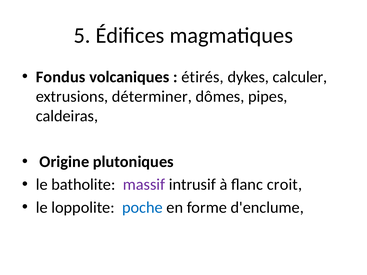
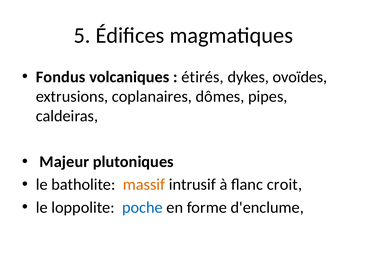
calculer: calculer -> ovoïdes
déterminer: déterminer -> coplanaires
Origine: Origine -> Majeur
massif colour: purple -> orange
